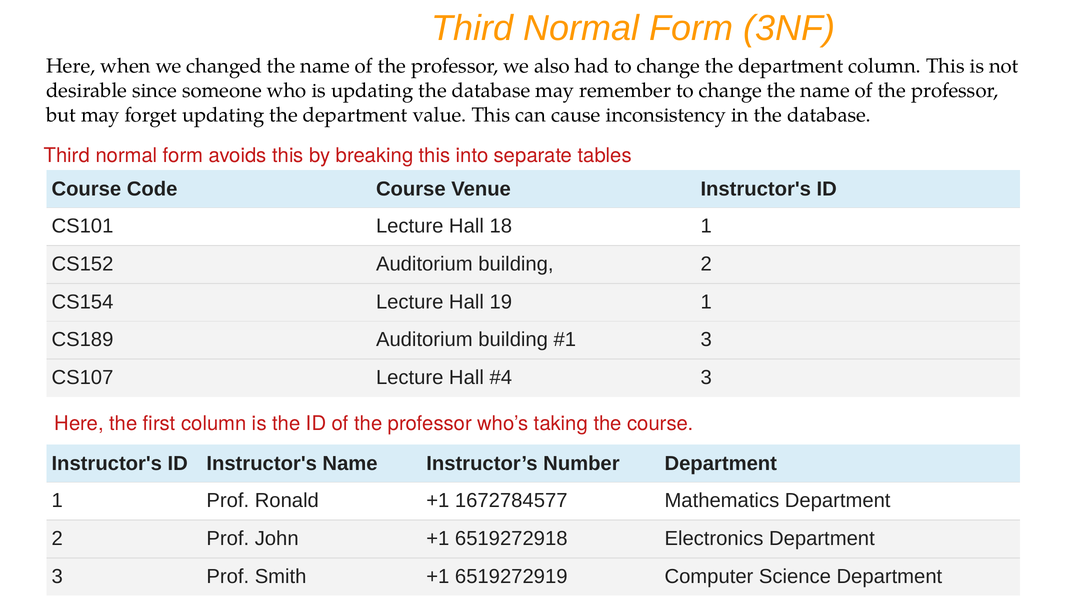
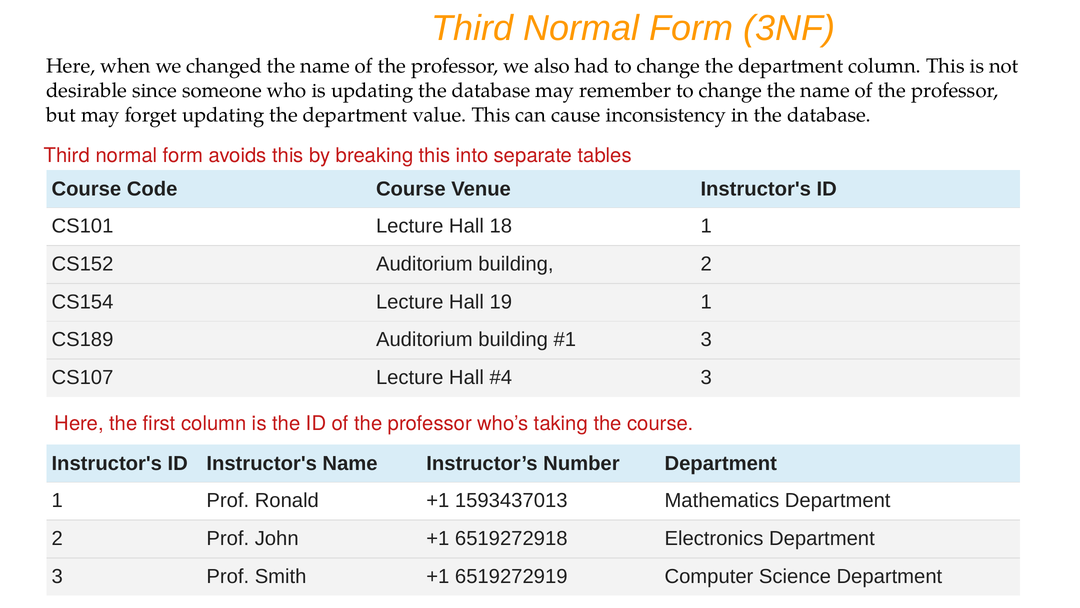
1672784577: 1672784577 -> 1593437013
